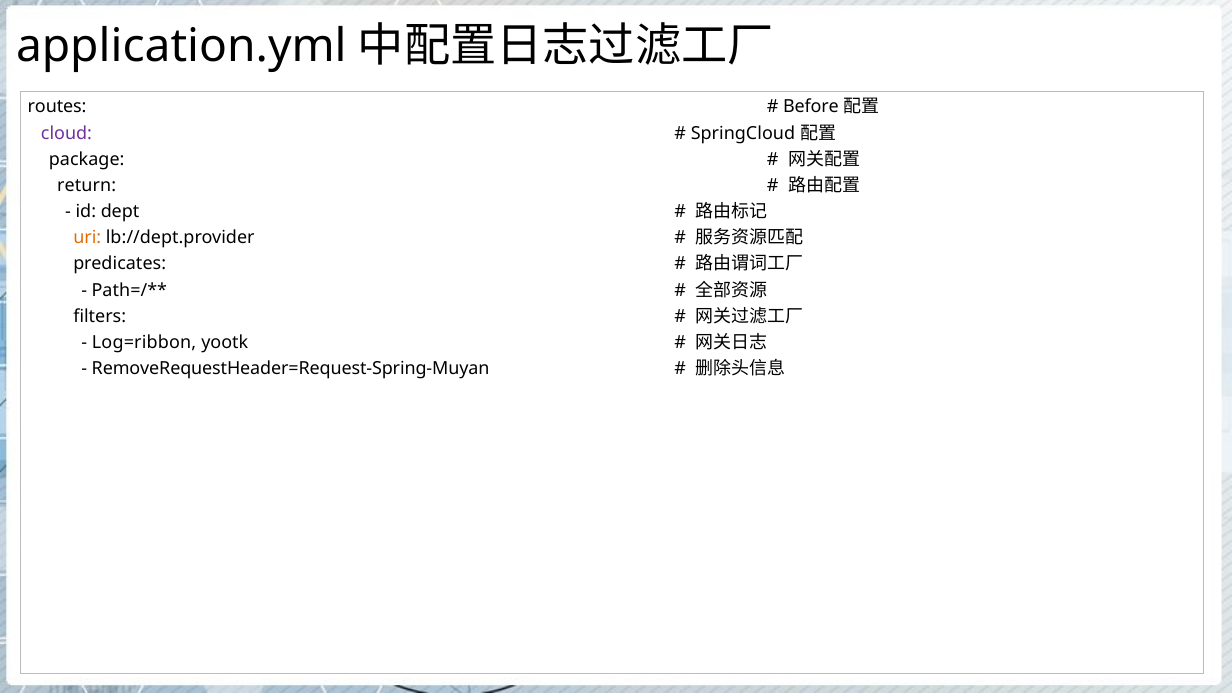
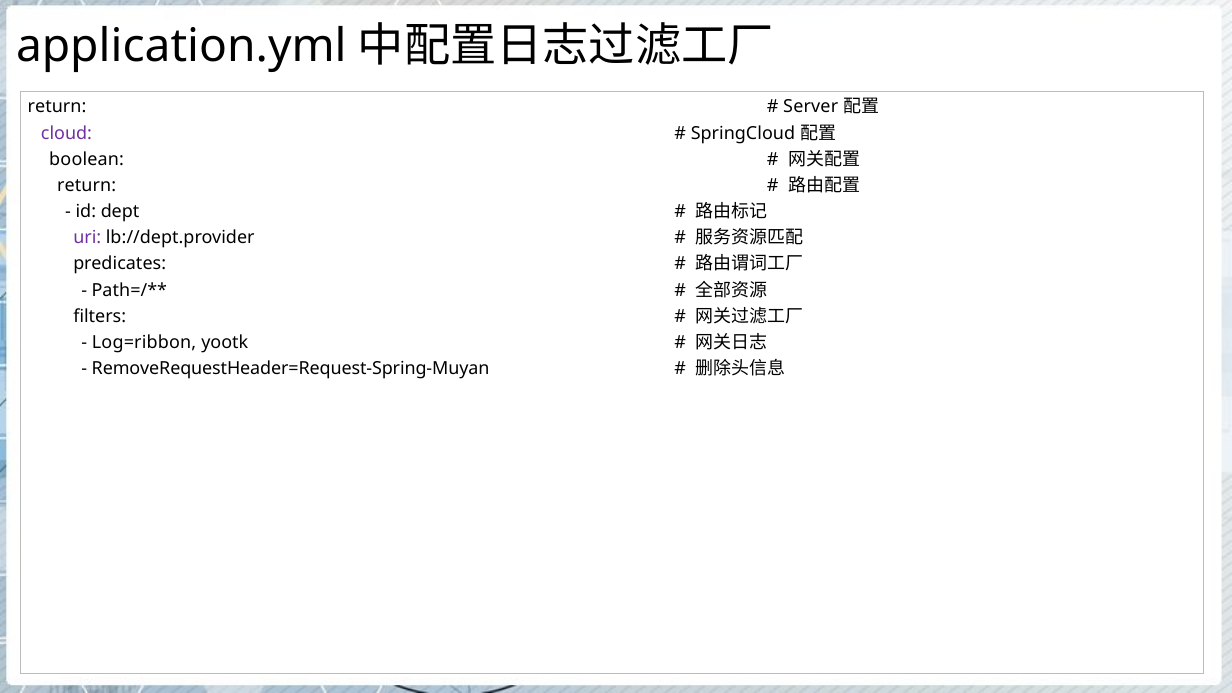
routes at (57, 107): routes -> return
Before: Before -> Server
package: package -> boolean
uri colour: orange -> purple
